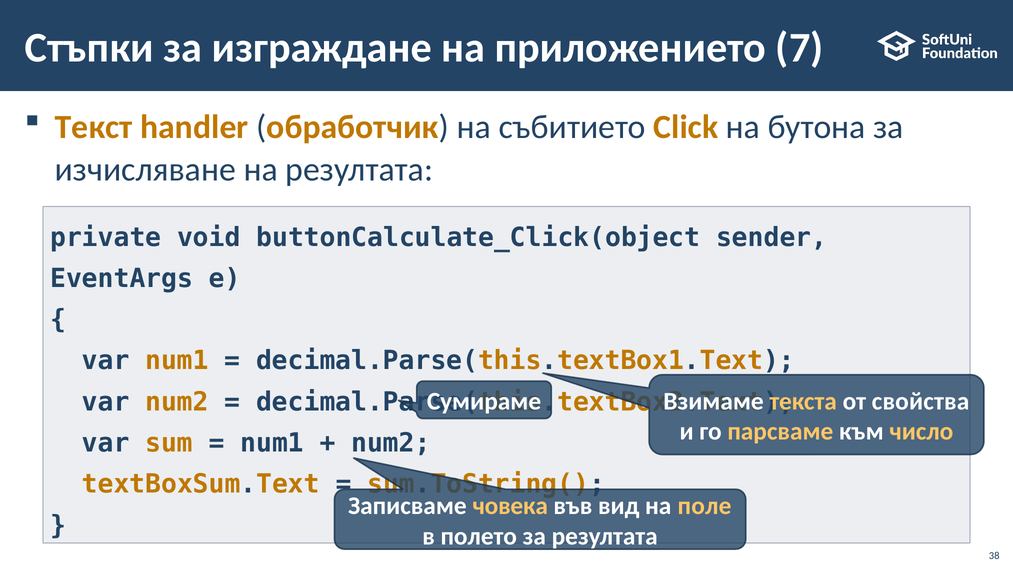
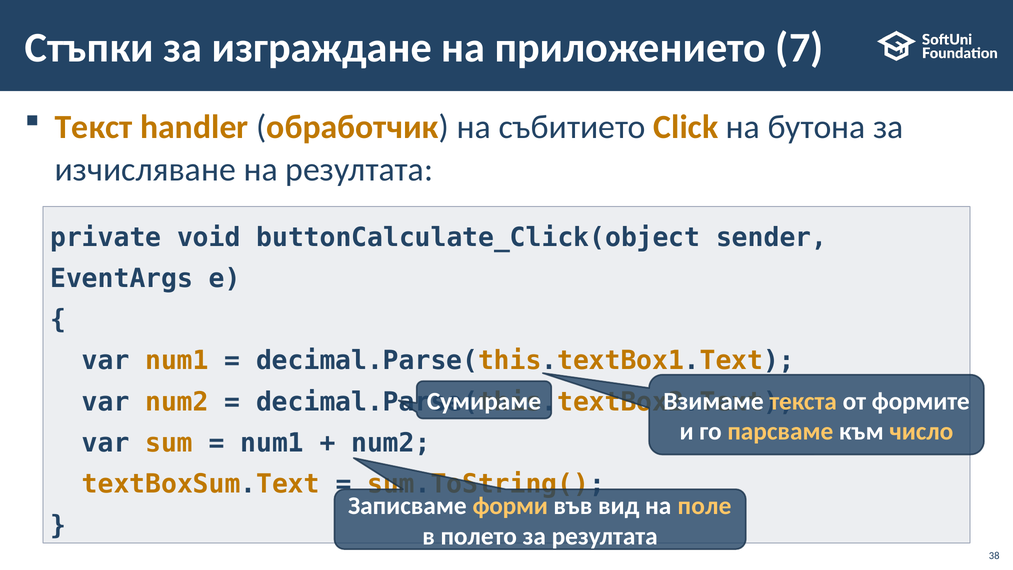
свойства: свойства -> формите
човека: човека -> форми
